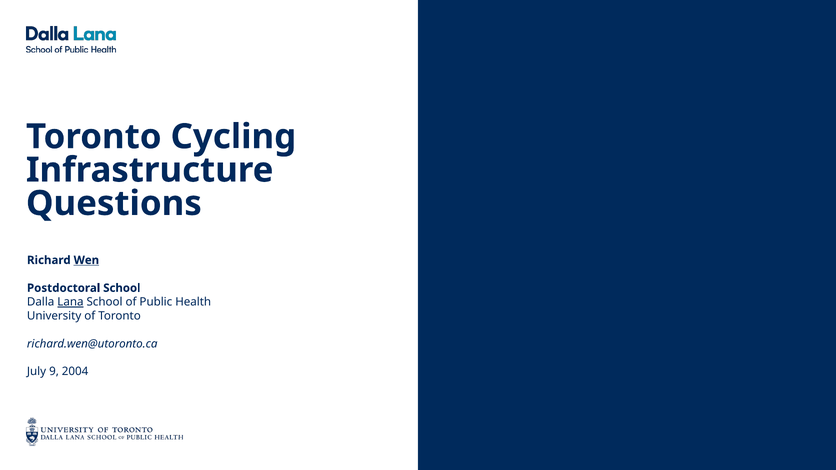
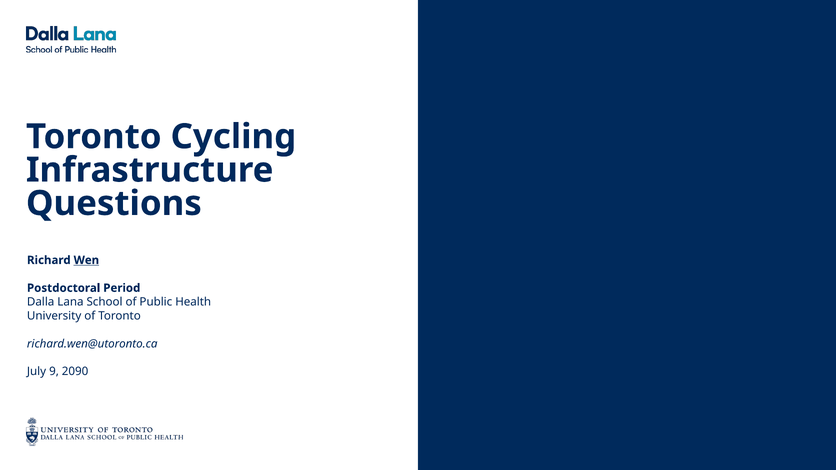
Postdoctoral School: School -> Period
Lana underline: present -> none
2004: 2004 -> 2090
